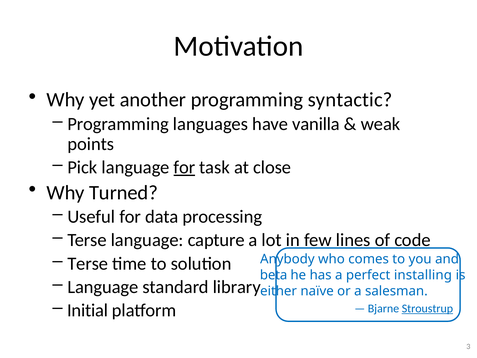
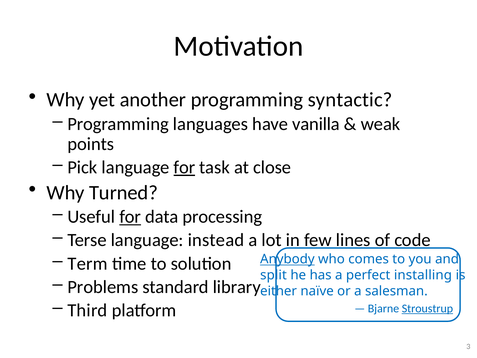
for at (130, 217) underline: none -> present
capture: capture -> instead
Terse at (88, 263): Terse -> Term
Anybody underline: none -> present
beta: beta -> split
Language at (103, 287): Language -> Problems
Initial: Initial -> Third
